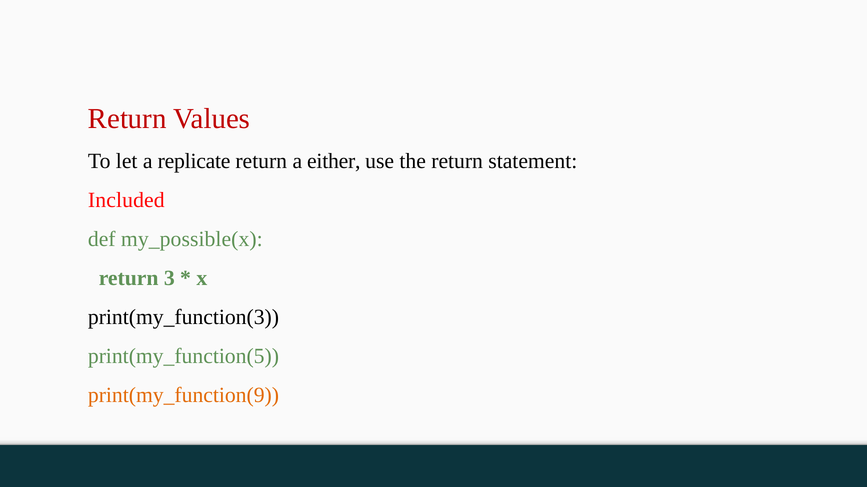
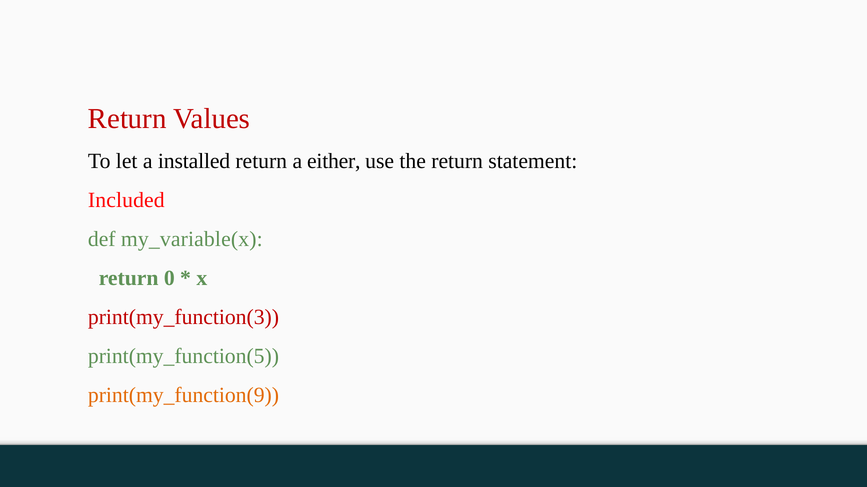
replicate: replicate -> installed
my_possible(x: my_possible(x -> my_variable(x
3: 3 -> 0
print(my_function(3 colour: black -> red
